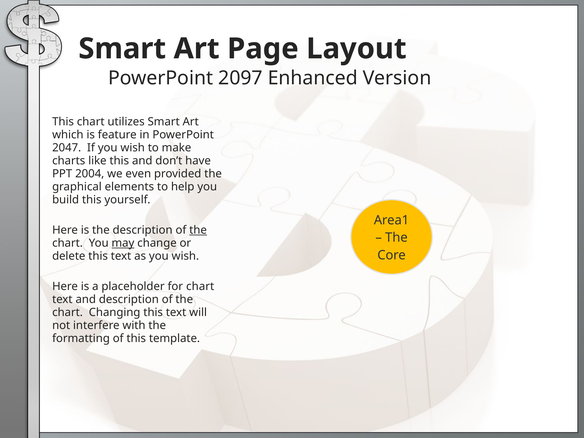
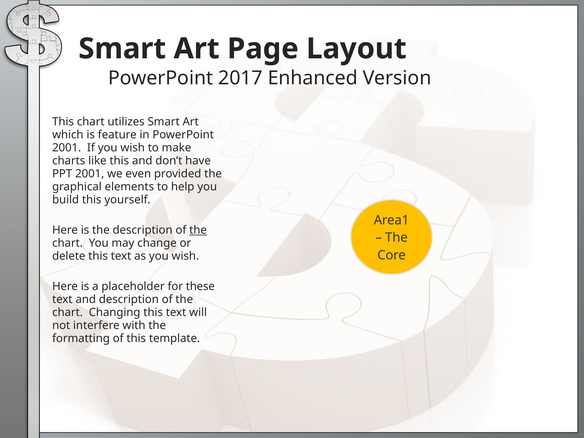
2097: 2097 -> 2017
2047 at (67, 148): 2047 -> 2001
PPT 2004: 2004 -> 2001
may underline: present -> none
for chart: chart -> these
